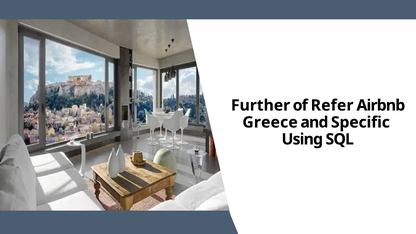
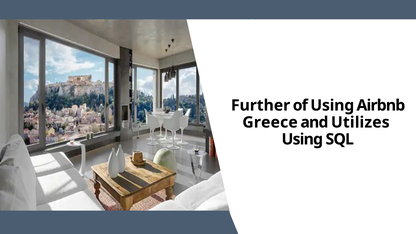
of Refer: Refer -> Using
Specific: Specific -> Utilizes
